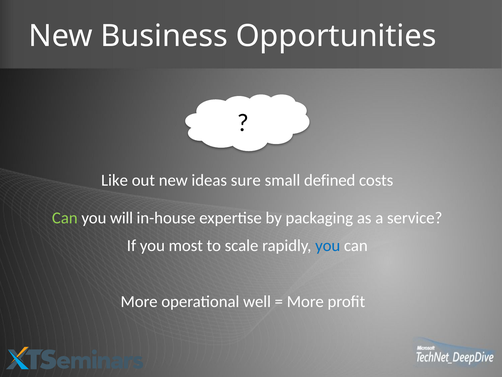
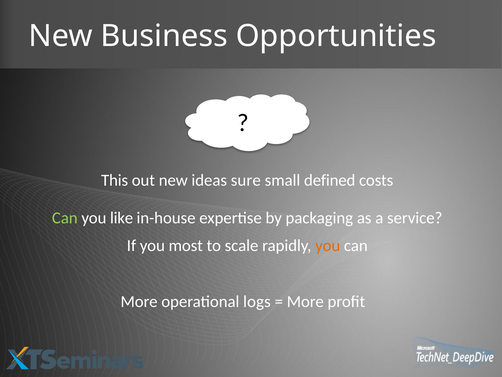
Like: Like -> This
will: will -> like
you at (328, 245) colour: blue -> orange
well: well -> logs
